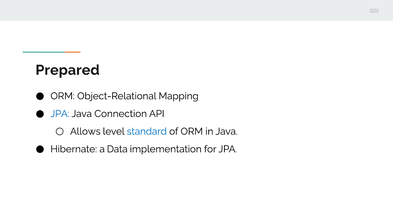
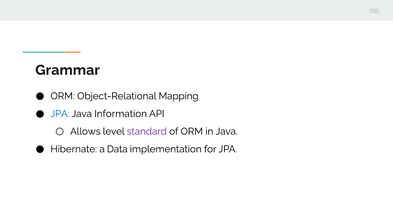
Prepared: Prepared -> Grammar
Connection: Connection -> Information
standard colour: blue -> purple
